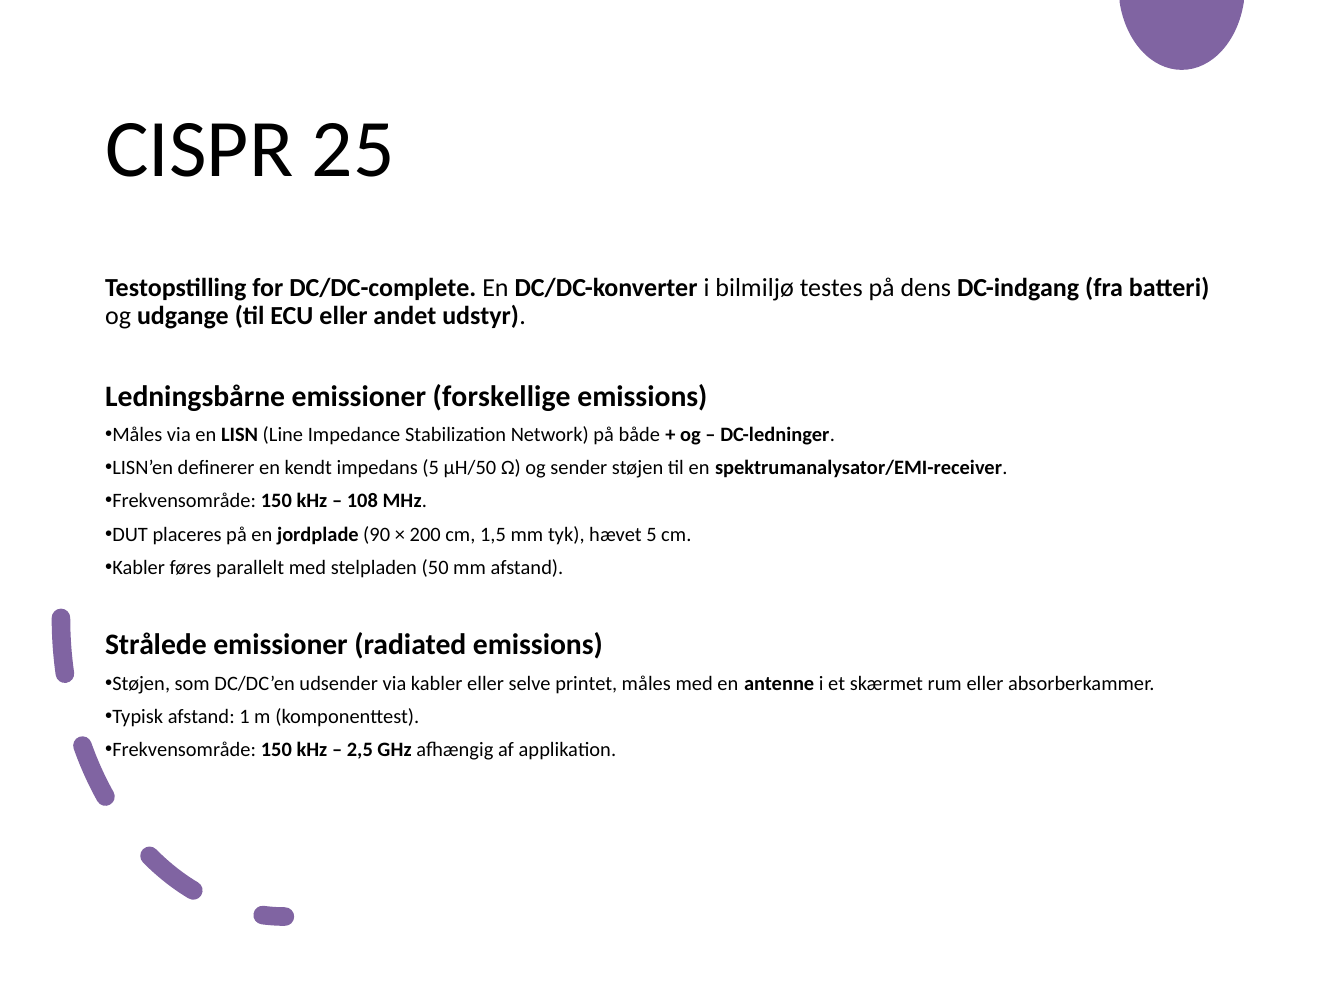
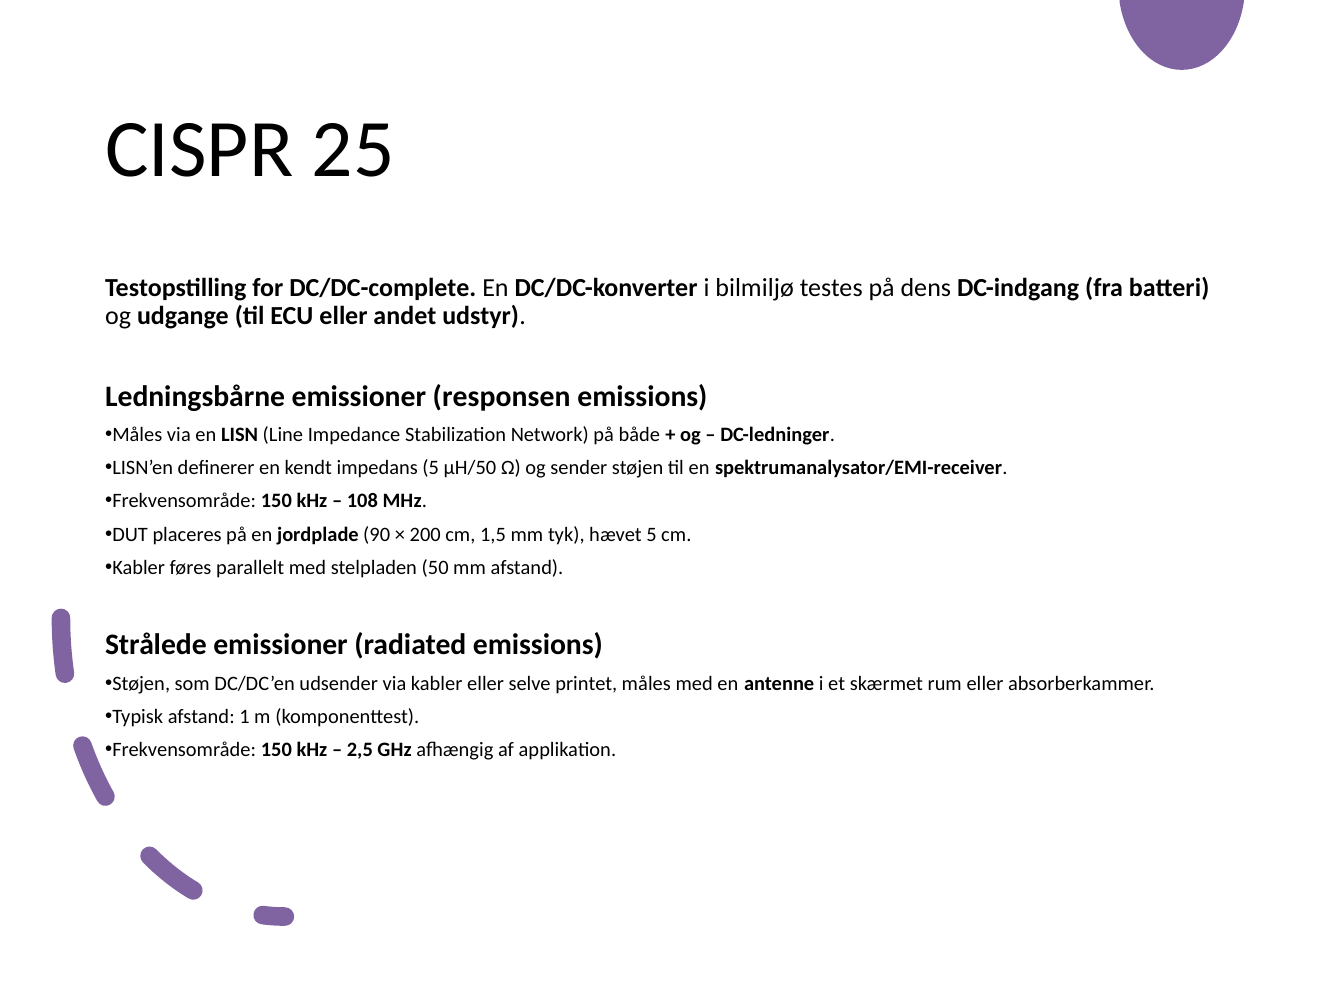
forskellige: forskellige -> responsen
